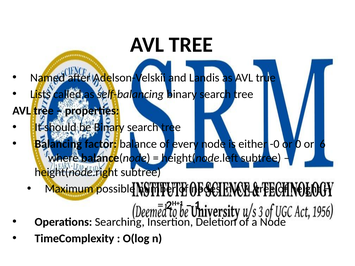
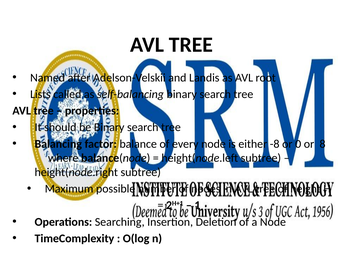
true: true -> root
-0: -0 -> -8
6: 6 -> 8
